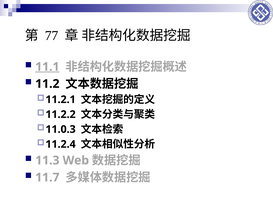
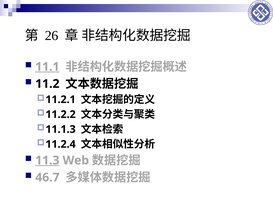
77: 77 -> 26
11.0.3: 11.0.3 -> 11.1.3
11.3 underline: none -> present
11.7: 11.7 -> 46.7
